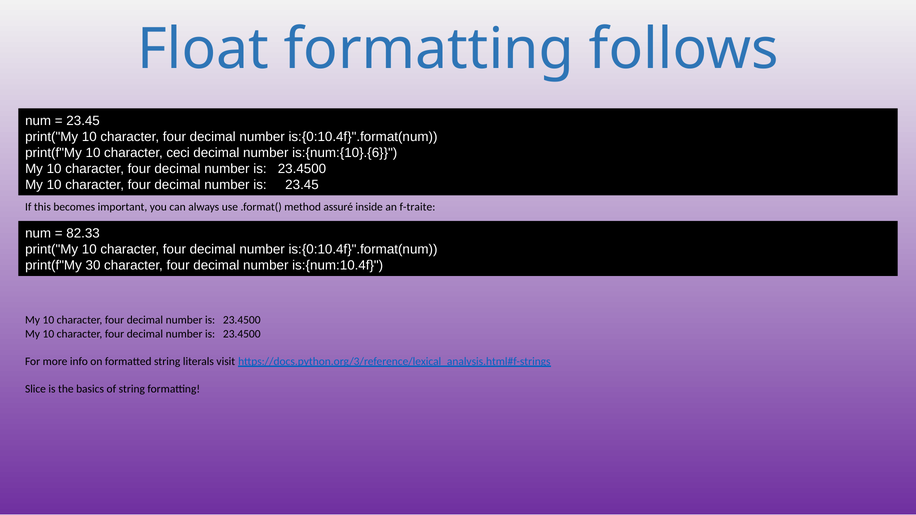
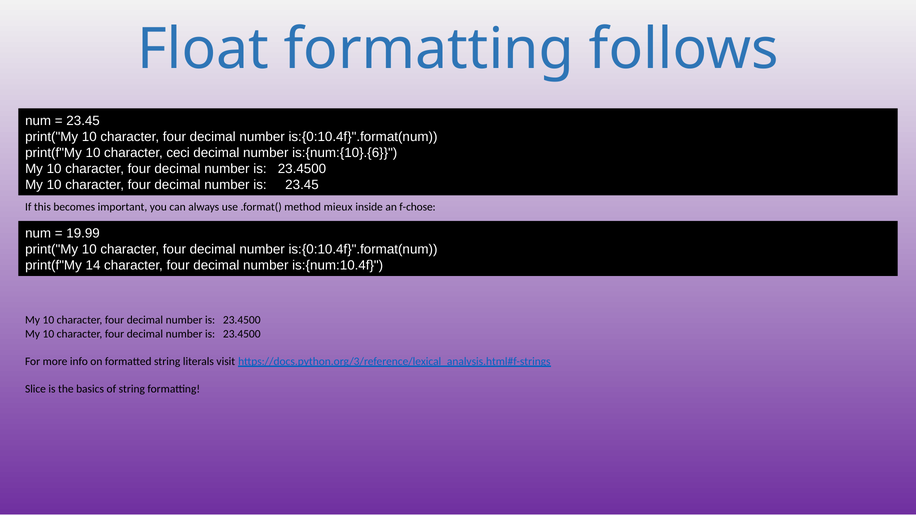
assuré: assuré -> mieux
f-traite: f-traite -> f-chose
82.33: 82.33 -> 19.99
30: 30 -> 14
